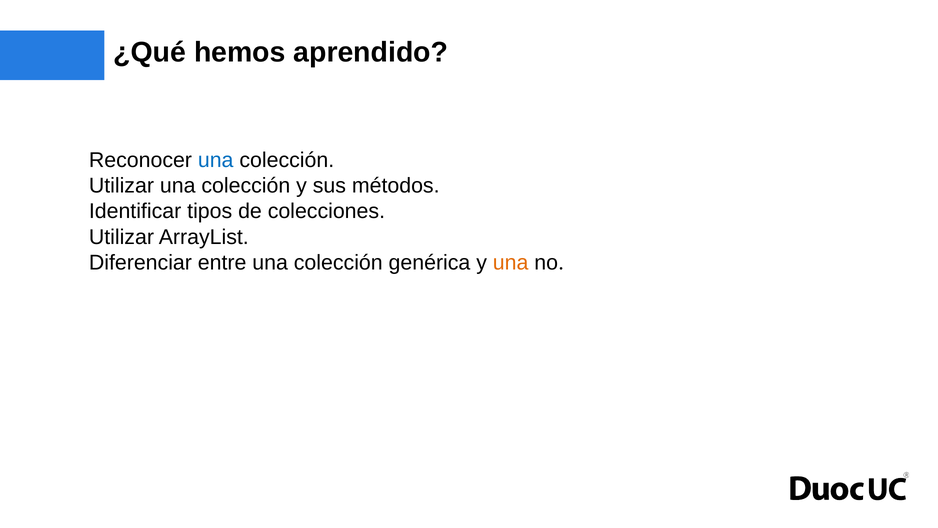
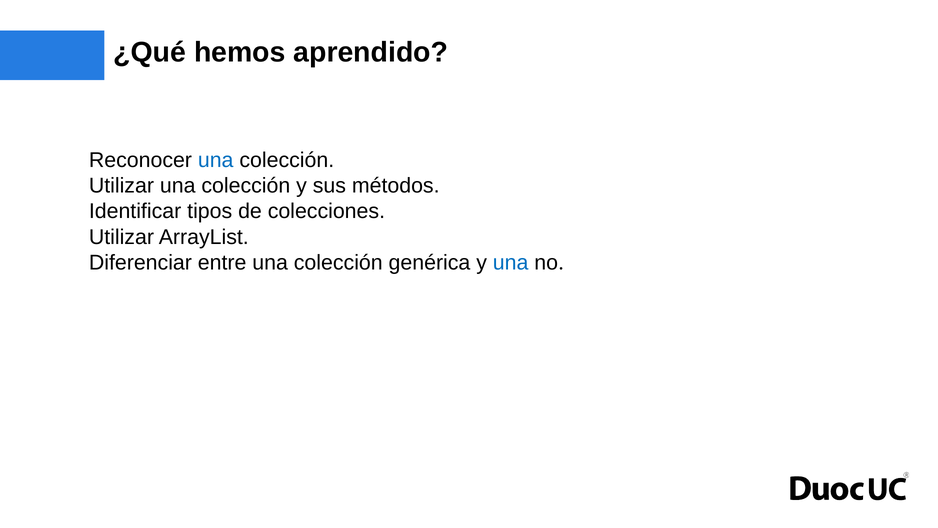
una at (511, 262) colour: orange -> blue
